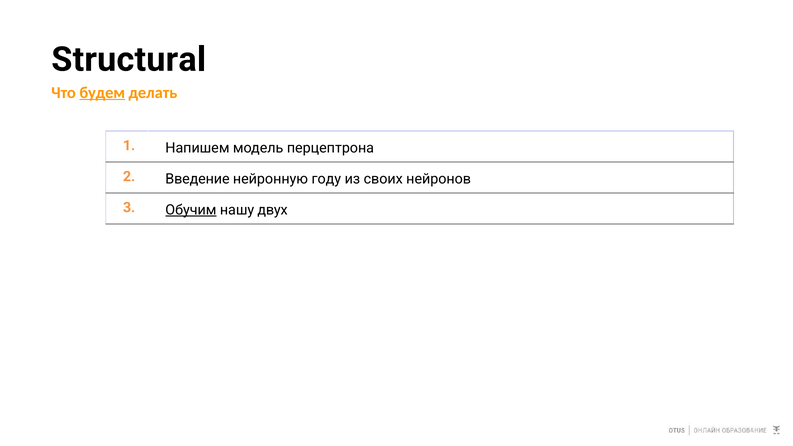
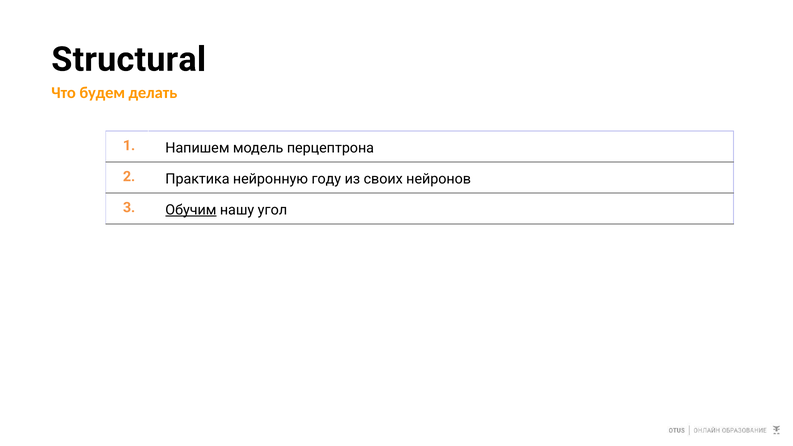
будем underline: present -> none
Введение: Введение -> Практика
двух: двух -> угол
